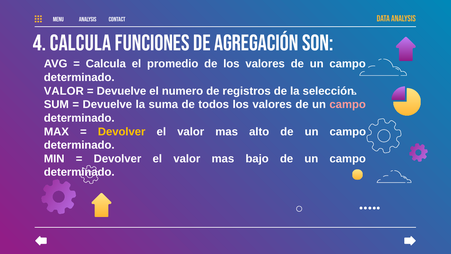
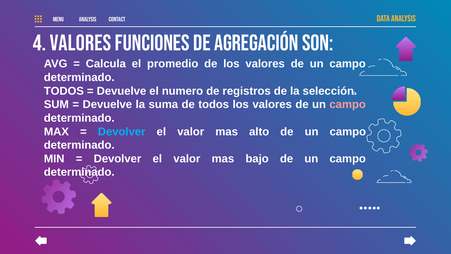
4 Calcula: Calcula -> Valores
VALOR at (64, 91): VALOR -> TODOS
Devolver at (122, 131) colour: yellow -> light blue
